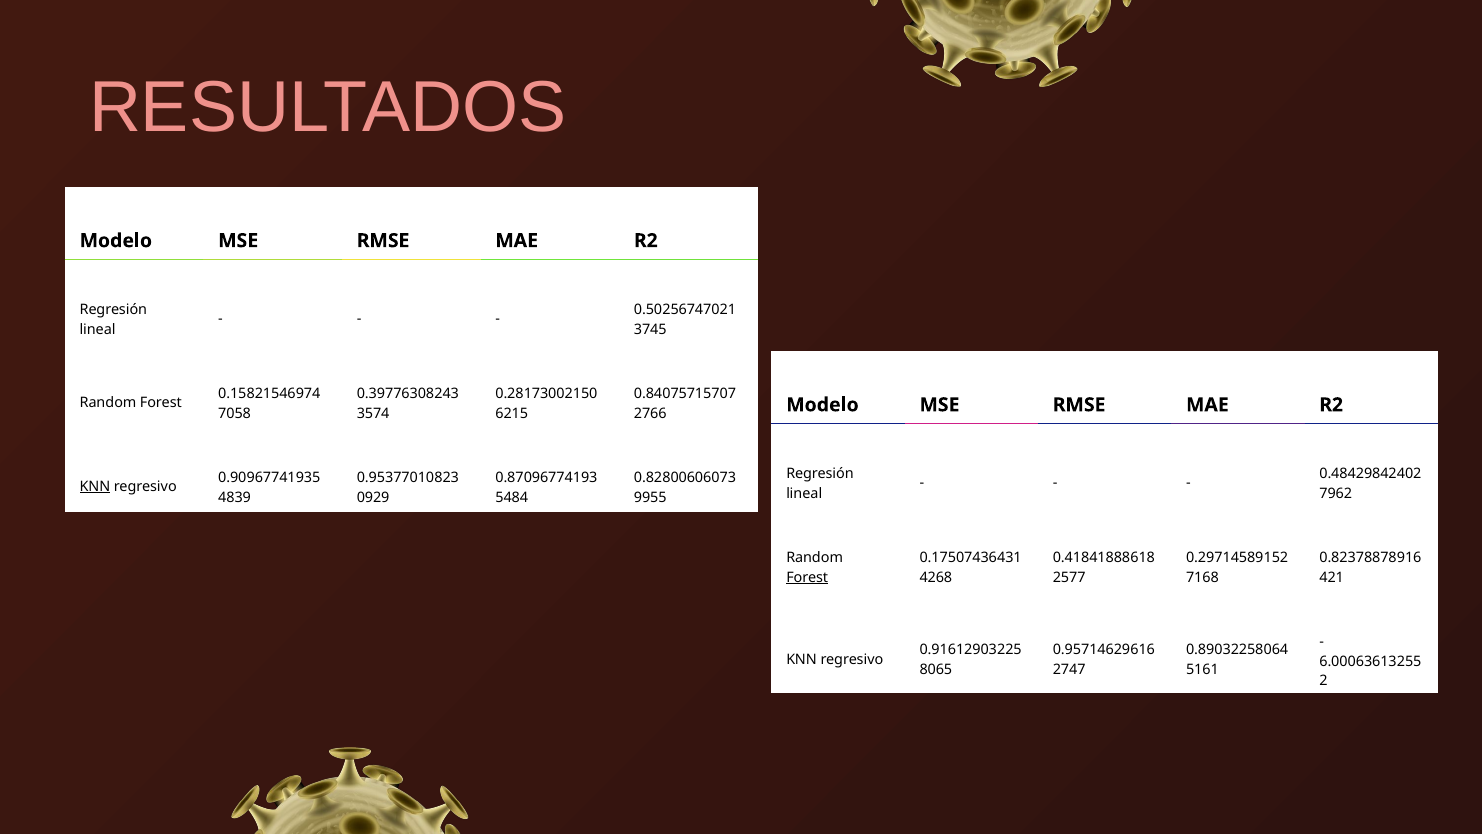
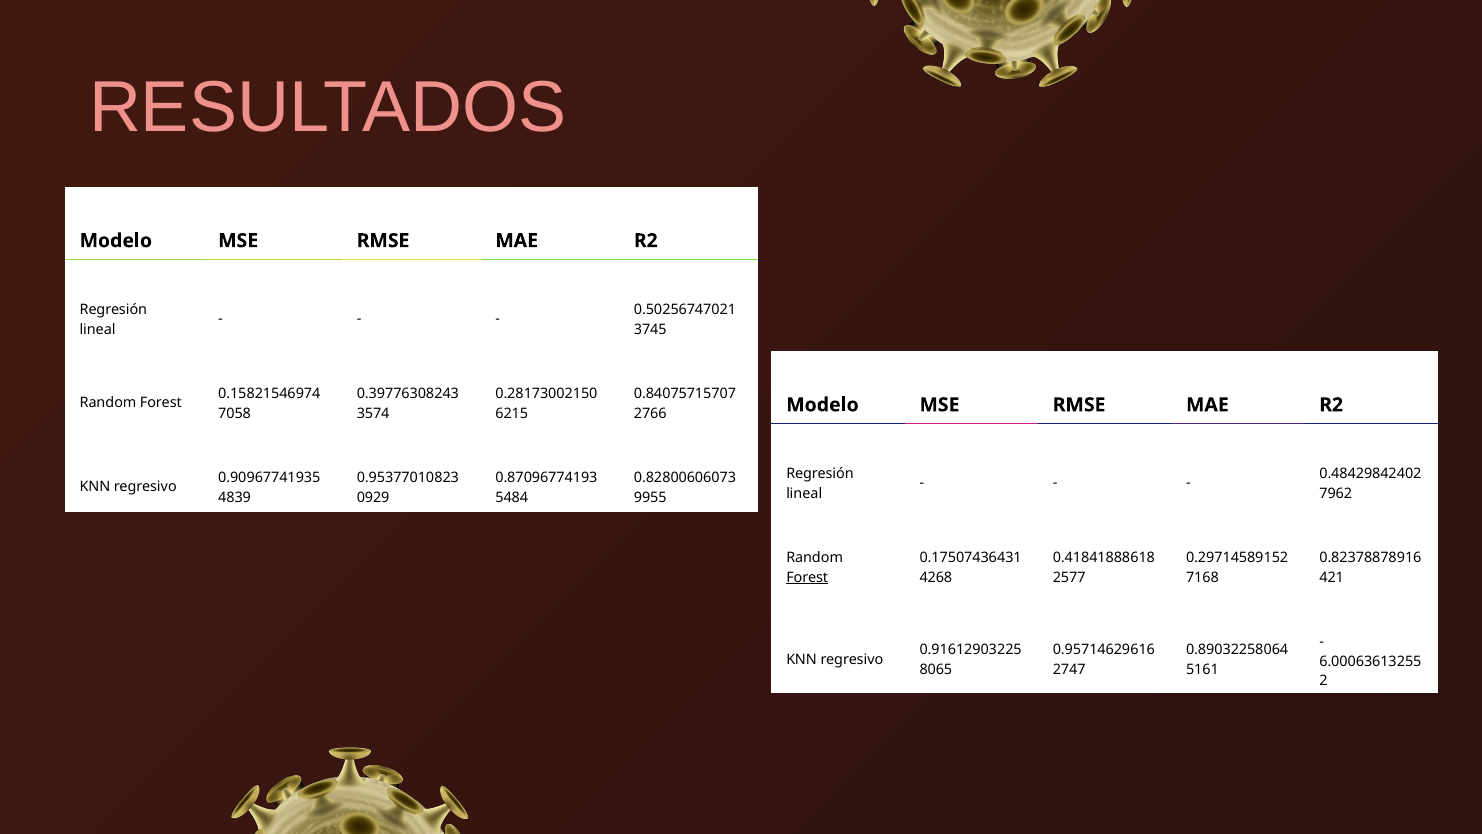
KNN at (95, 487) underline: present -> none
